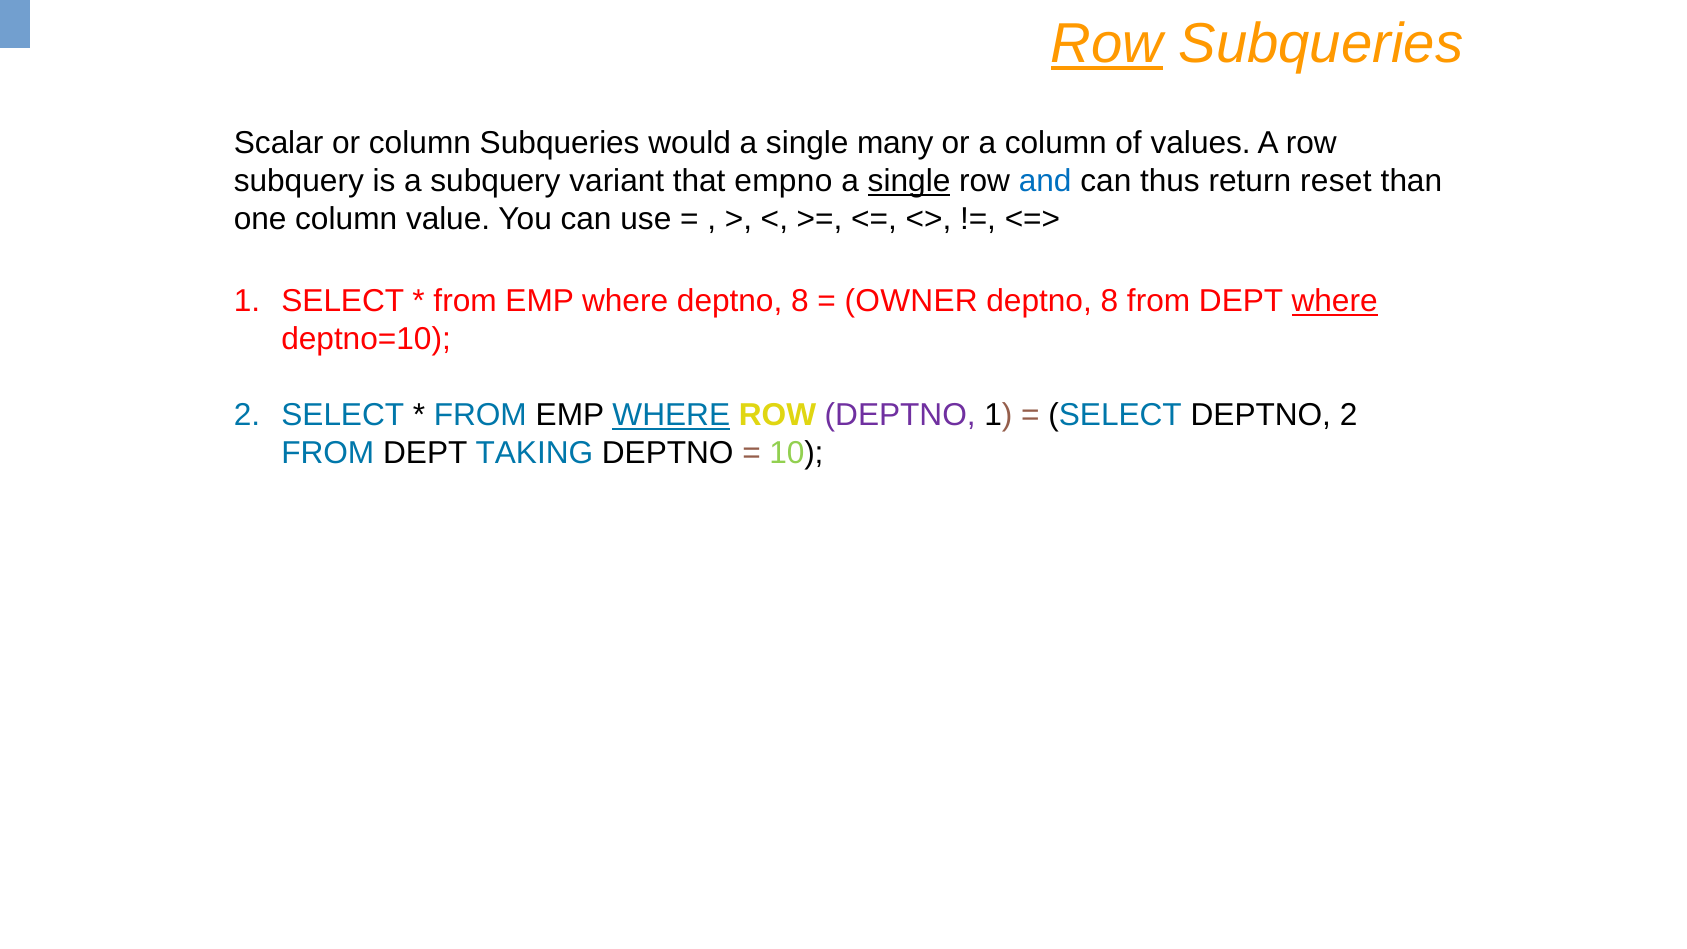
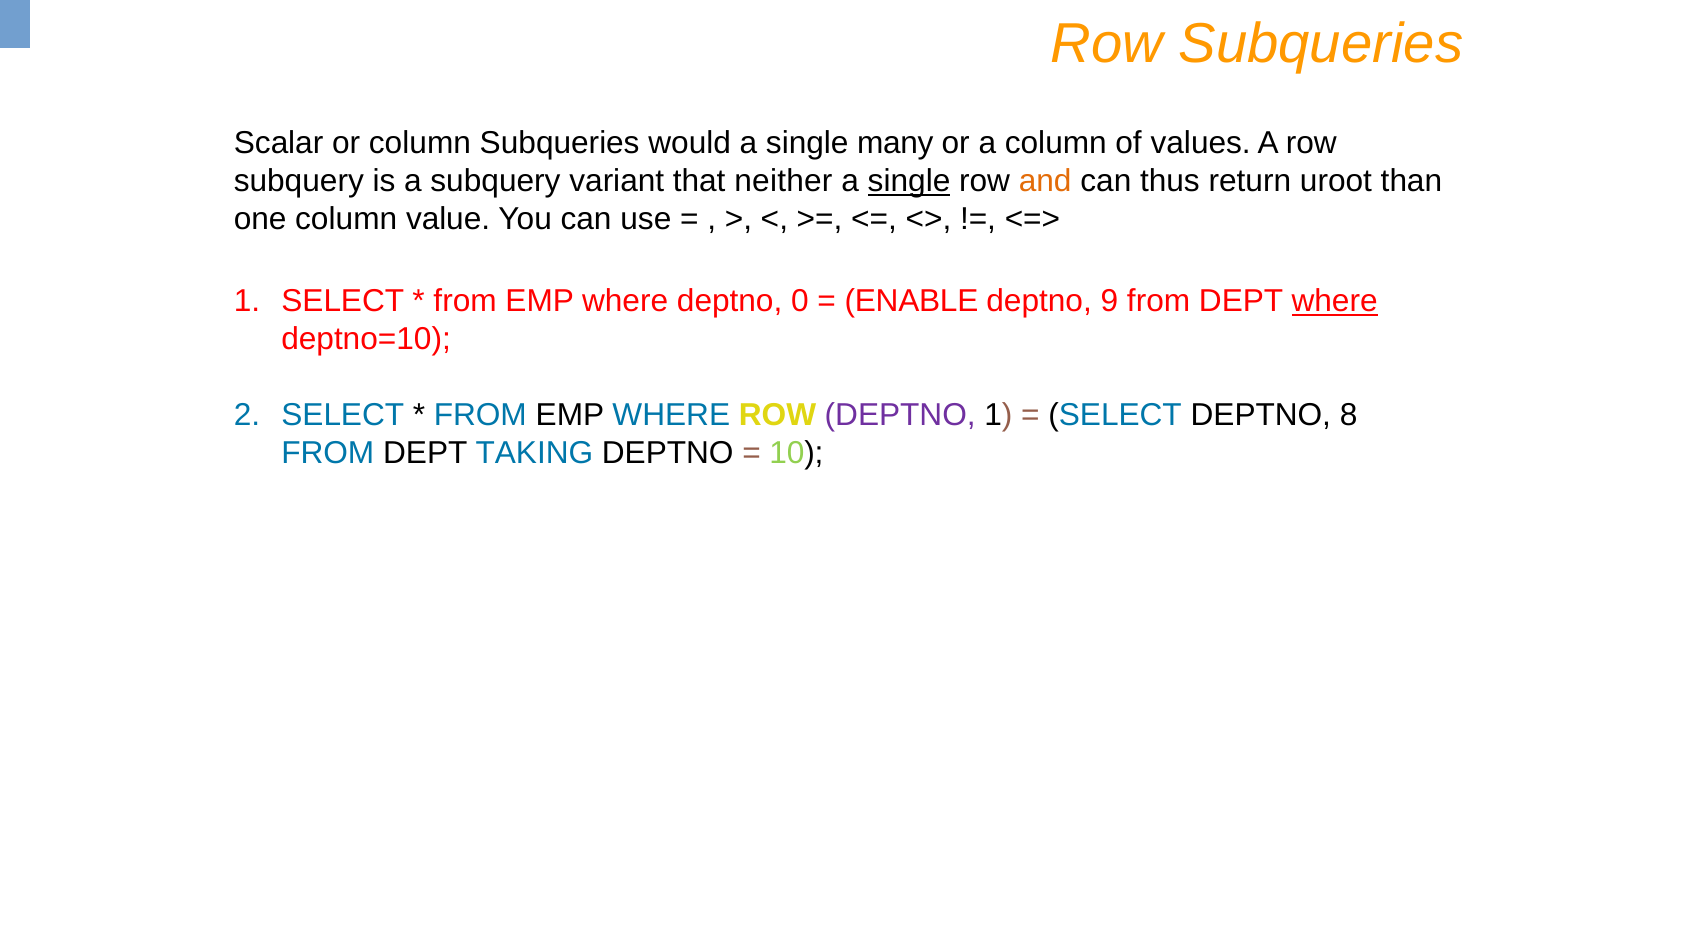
Row at (1107, 44) underline: present -> none
empno: empno -> neither
and colour: blue -> orange
reset: reset -> uroot
where deptno 8: 8 -> 0
OWNER: OWNER -> ENABLE
8 at (1109, 301): 8 -> 9
WHERE at (671, 415) underline: present -> none
DEPTNO 2: 2 -> 8
